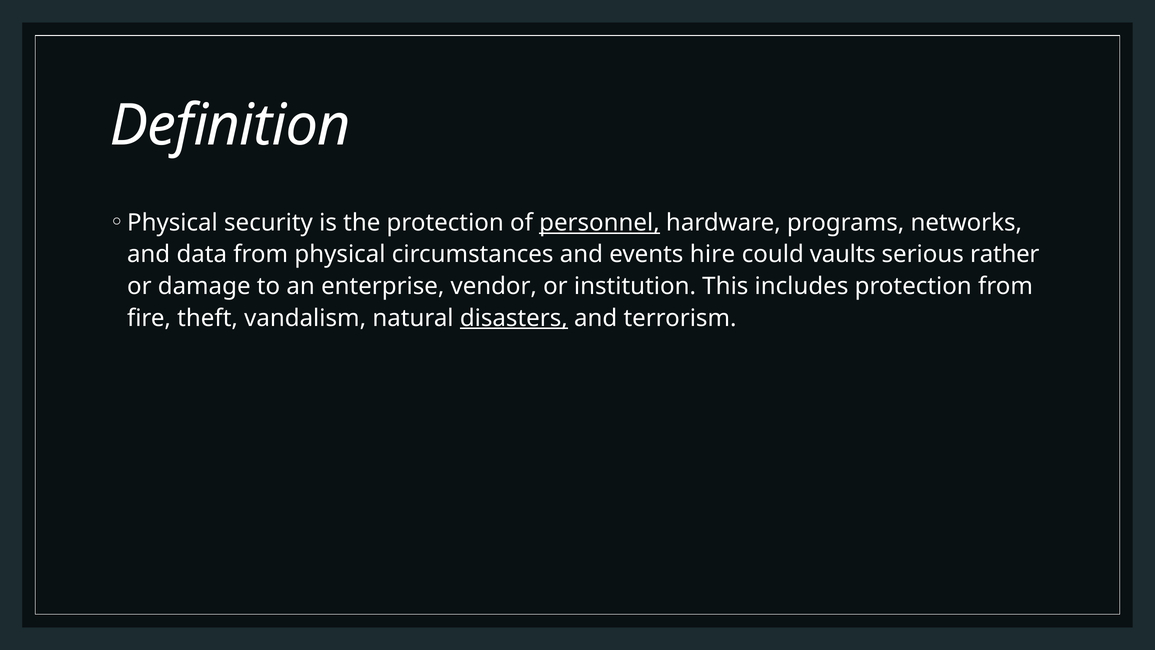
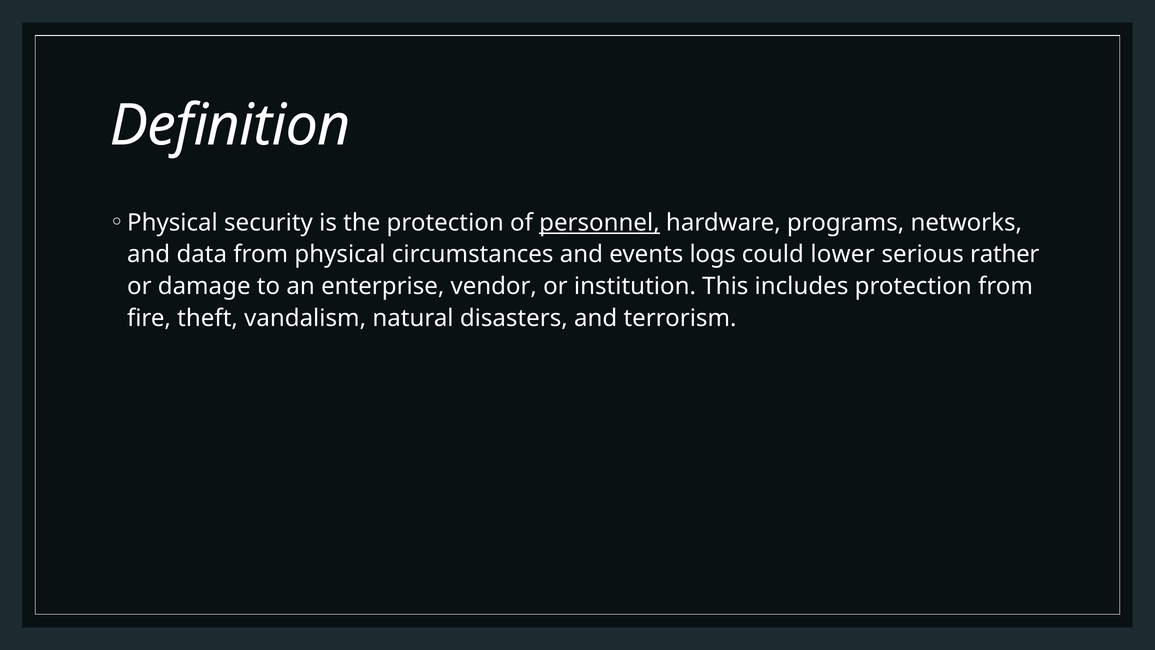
hire: hire -> logs
vaults: vaults -> lower
disasters underline: present -> none
